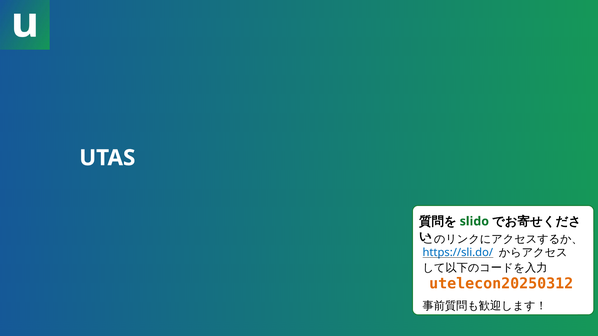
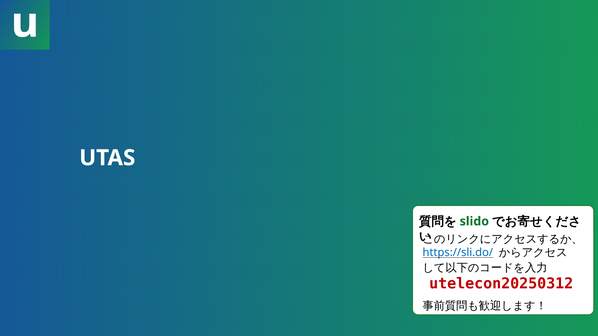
utelecon20250312 colour: orange -> red
